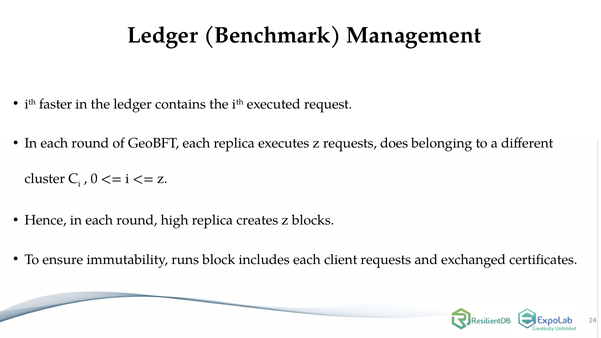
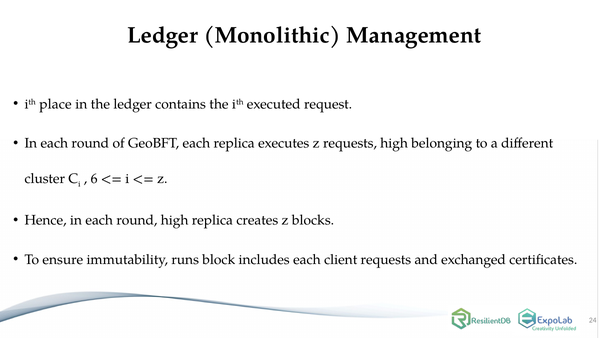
Benchmark: Benchmark -> Monolithic
faster: faster -> place
requests does: does -> high
0: 0 -> 6
